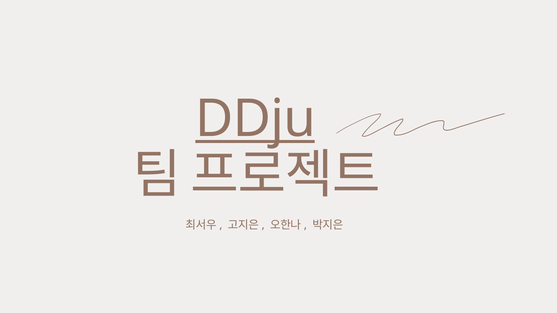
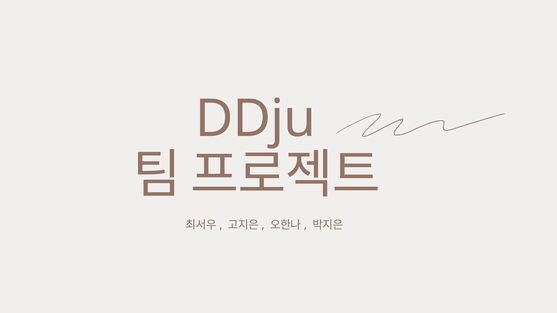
DDju underline: present -> none
